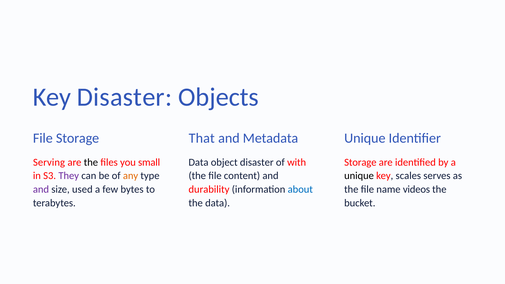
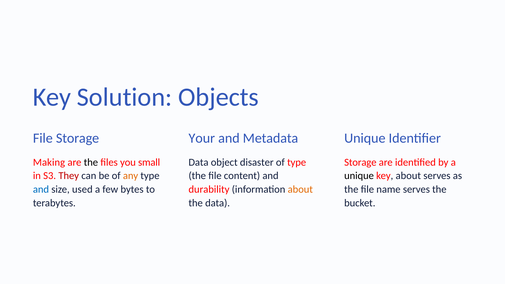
Key Disaster: Disaster -> Solution
That: That -> Your
Serving: Serving -> Making
of with: with -> type
They colour: purple -> red
key scales: scales -> about
and at (41, 189) colour: purple -> blue
about at (300, 189) colour: blue -> orange
name videos: videos -> serves
